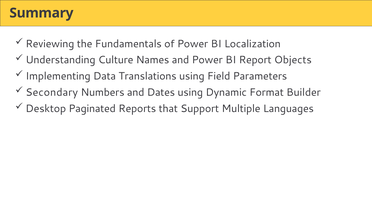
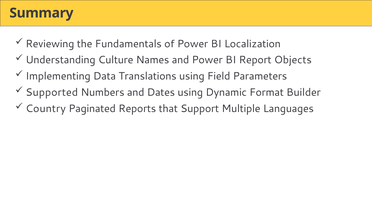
Secondary: Secondary -> Supported
Desktop: Desktop -> Country
